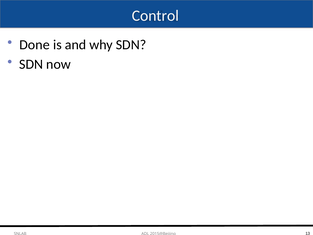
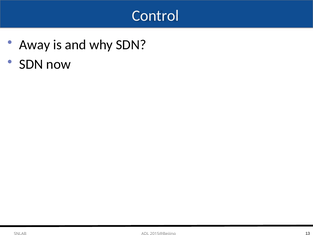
Done: Done -> Away
